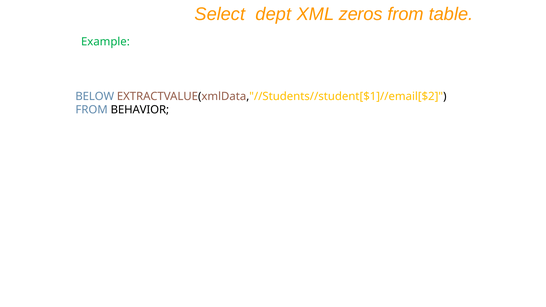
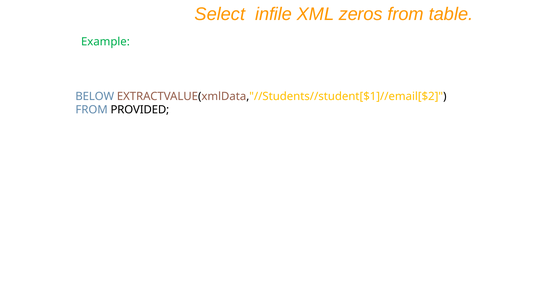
dept: dept -> infile
BEHAVIOR: BEHAVIOR -> PROVIDED
